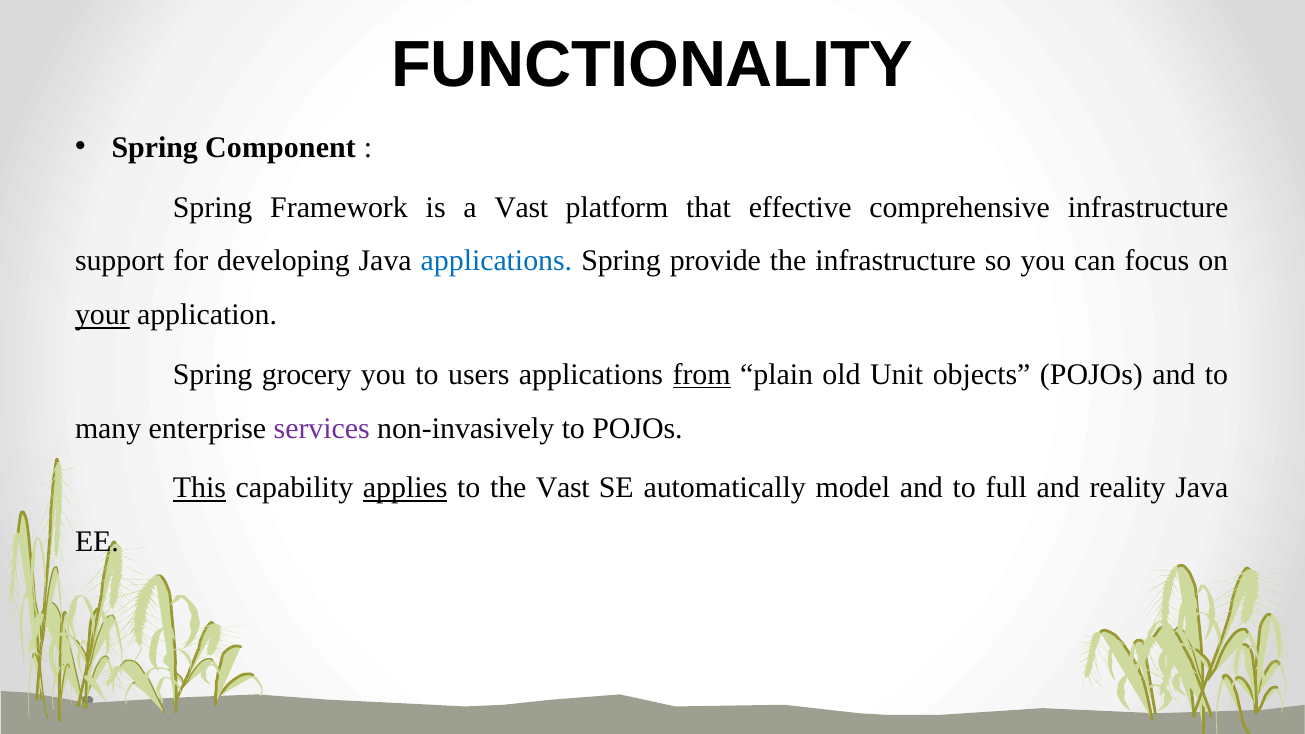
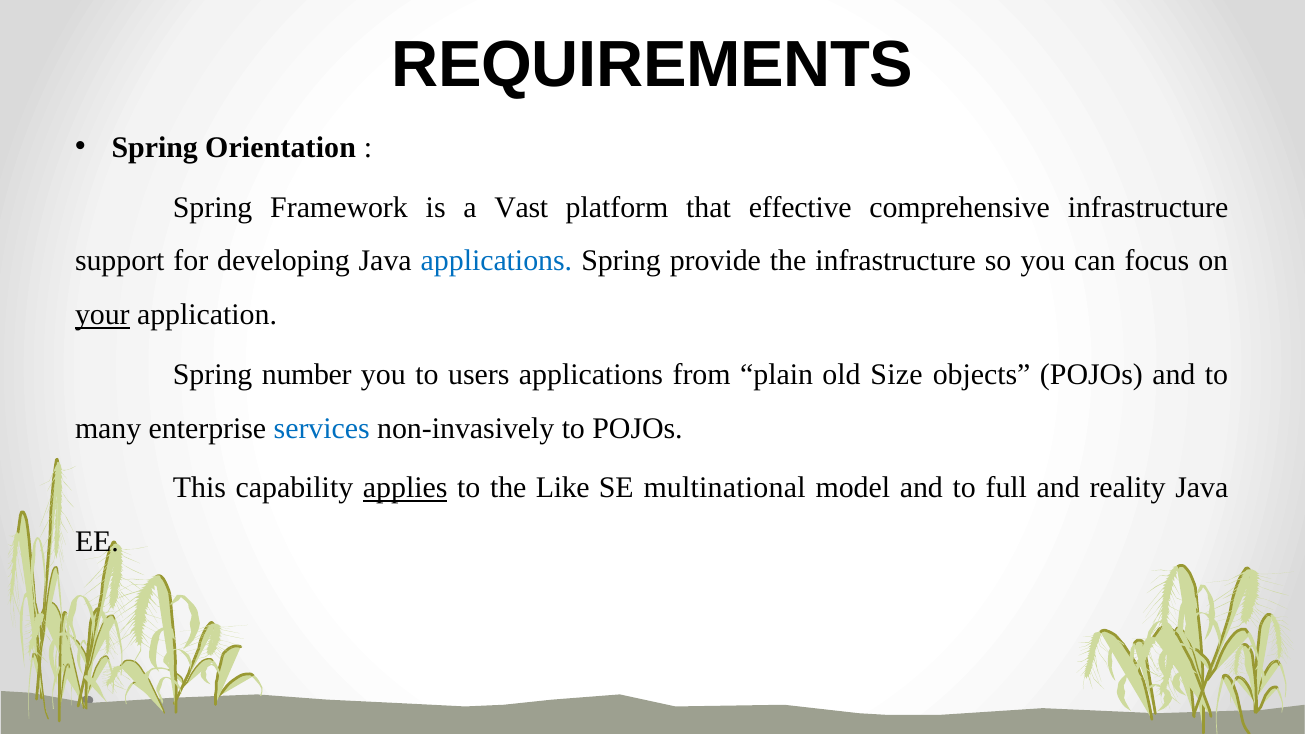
FUNCTIONALITY: FUNCTIONALITY -> REQUIREMENTS
Component: Component -> Orientation
grocery: grocery -> number
from underline: present -> none
Unit: Unit -> Size
services colour: purple -> blue
This underline: present -> none
the Vast: Vast -> Like
automatically: automatically -> multinational
